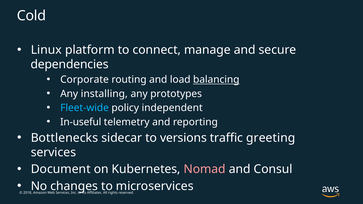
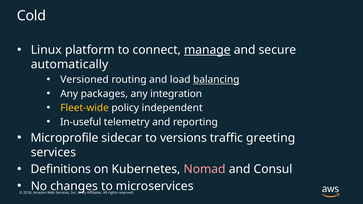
manage underline: none -> present
dependencies: dependencies -> automatically
Corporate: Corporate -> Versioned
installing: installing -> packages
prototypes: prototypes -> integration
Fleet-wide colour: light blue -> yellow
Bottlenecks: Bottlenecks -> Microprofile
Document: Document -> Definitions
